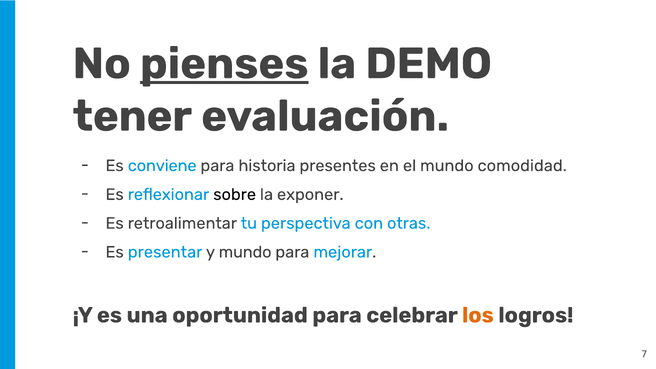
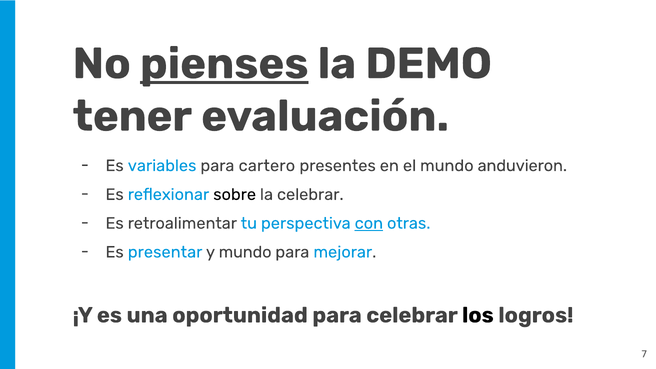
conviene: conviene -> variables
historia: historia -> cartero
comodidad: comodidad -> anduvieron
la exponer: exponer -> celebrar
con underline: none -> present
los colour: orange -> black
